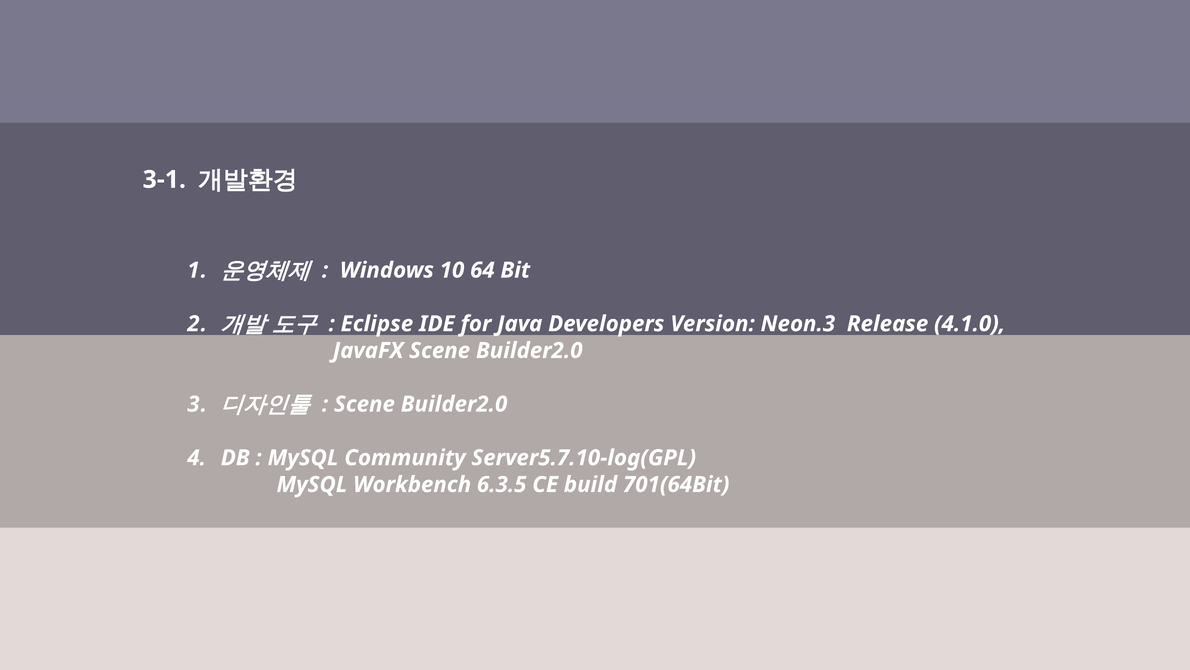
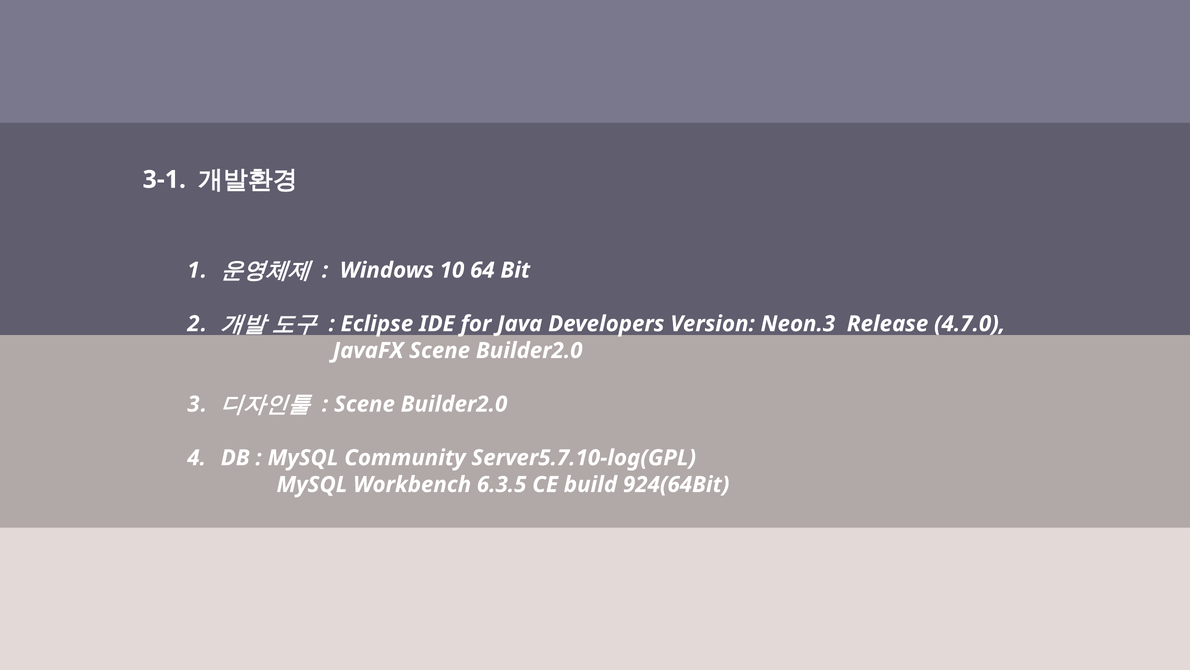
4.1.0: 4.1.0 -> 4.7.0
701(64Bit: 701(64Bit -> 924(64Bit
